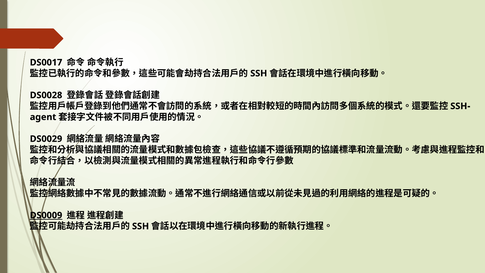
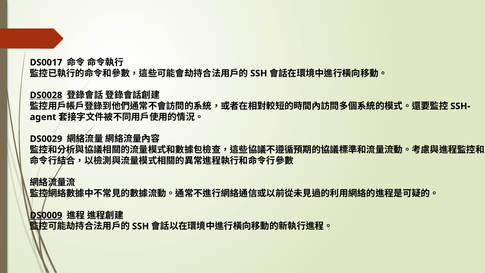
DS0028 underline: none -> present
